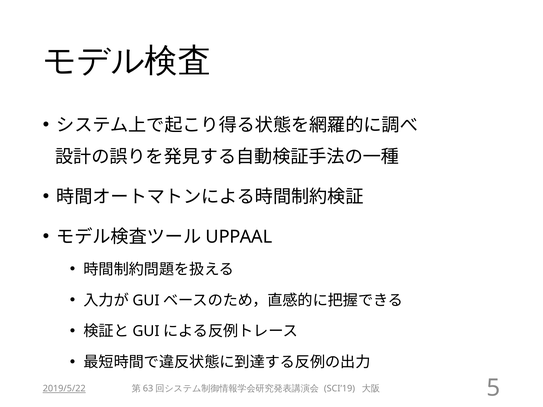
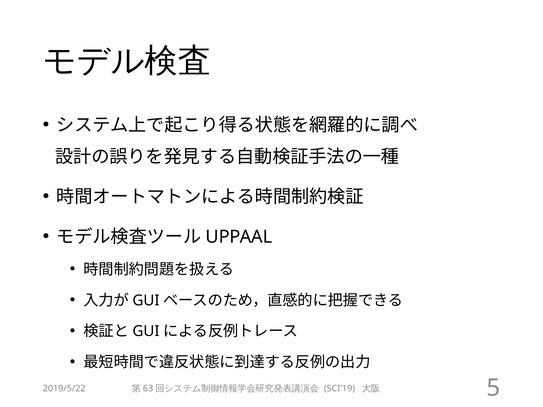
2019/5/22 underline: present -> none
